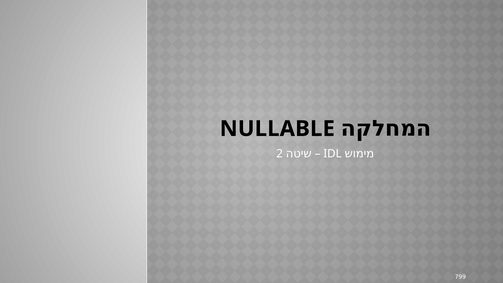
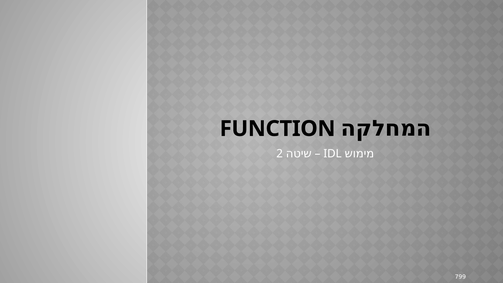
NULLABLE: NULLABLE -> FUNCTION
